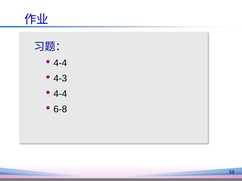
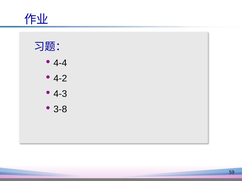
4-3: 4-3 -> 4-2
4-4 at (60, 94): 4-4 -> 4-3
6-8: 6-8 -> 3-8
